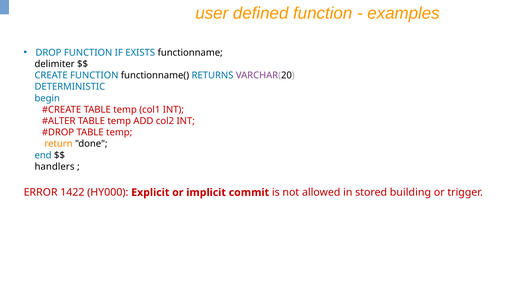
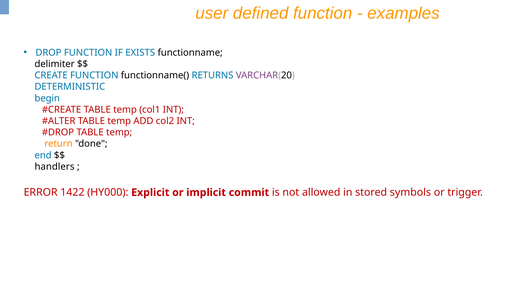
building: building -> symbols
